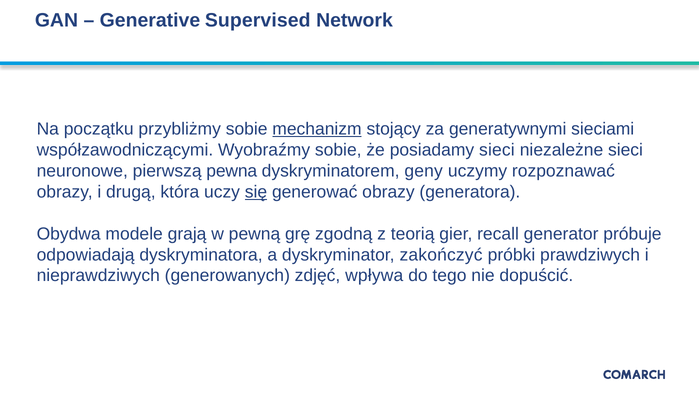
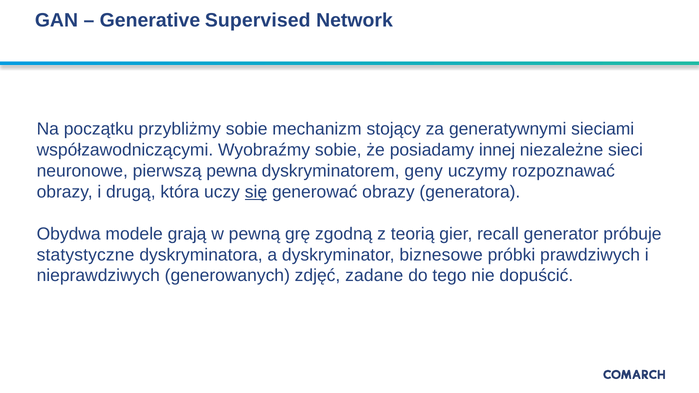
mechanizm underline: present -> none
posiadamy sieci: sieci -> innej
odpowiadają: odpowiadają -> statystyczne
zakończyć: zakończyć -> biznesowe
wpływa: wpływa -> zadane
